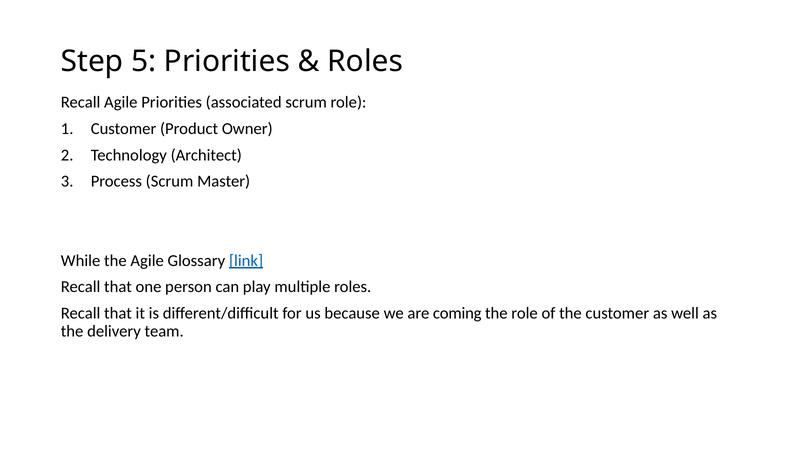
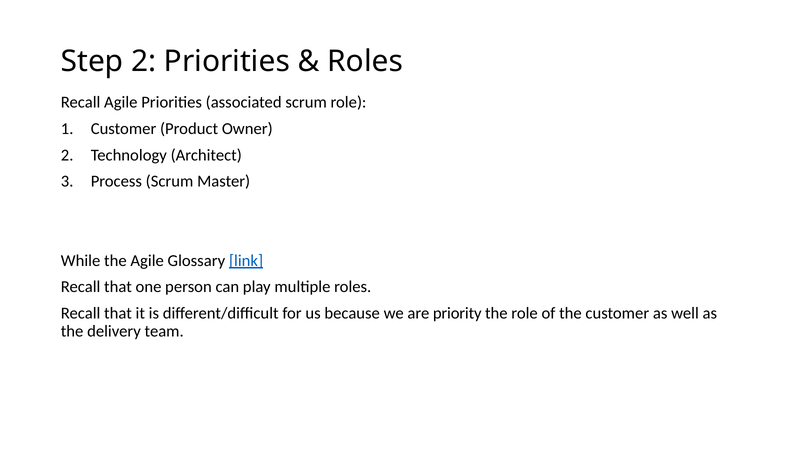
Step 5: 5 -> 2
coming: coming -> priority
